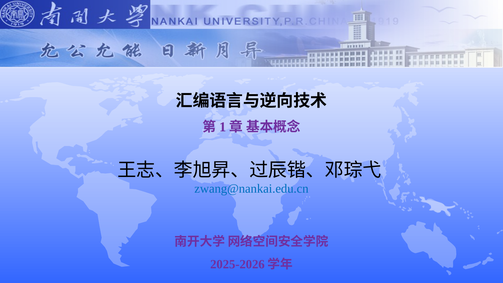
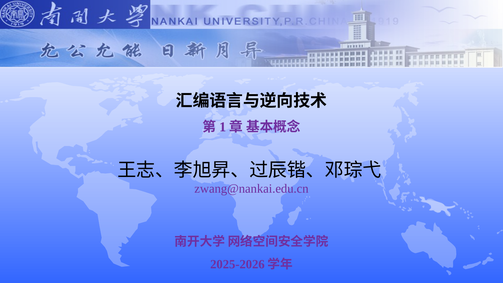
zwang@nankai.edu.cn colour: blue -> purple
